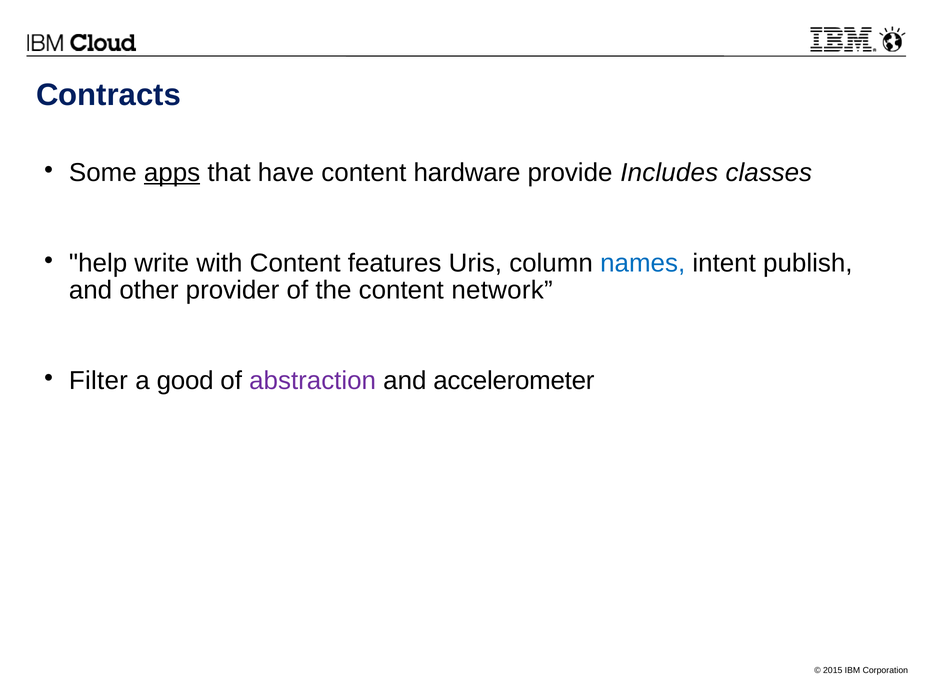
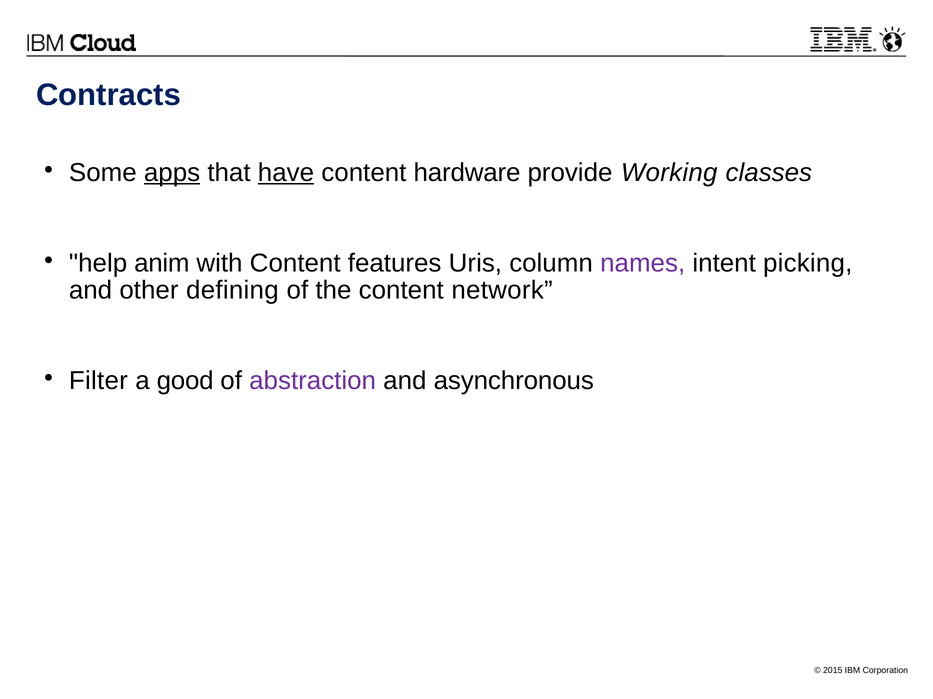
have underline: none -> present
Includes: Includes -> Working
write: write -> anim
names colour: blue -> purple
publish: publish -> picking
provider: provider -> defining
accelerometer: accelerometer -> asynchronous
